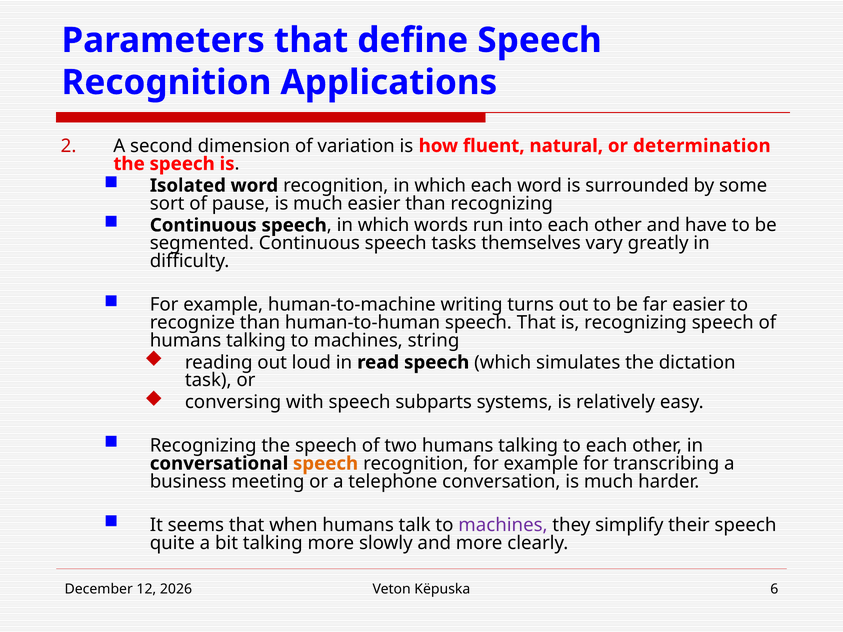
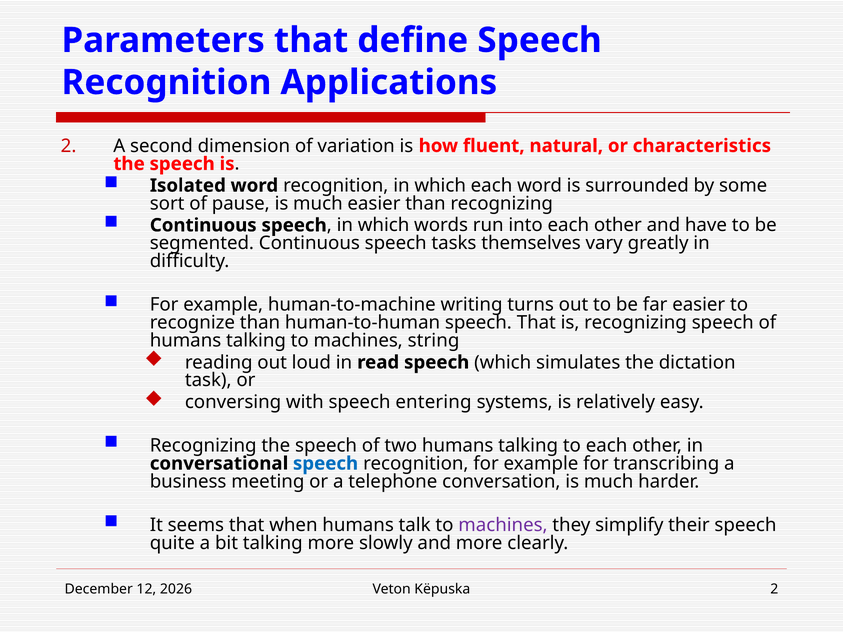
determination: determination -> characteristics
subparts: subparts -> entering
speech at (326, 464) colour: orange -> blue
Këpuska 6: 6 -> 2
